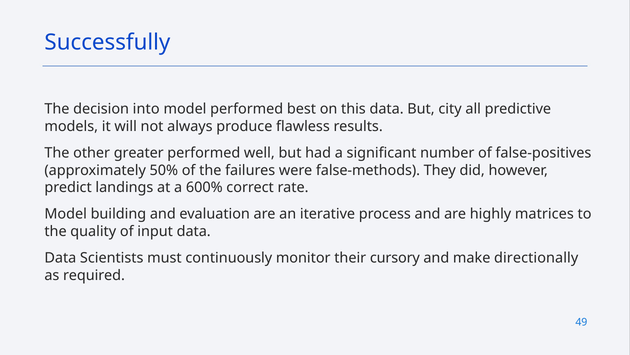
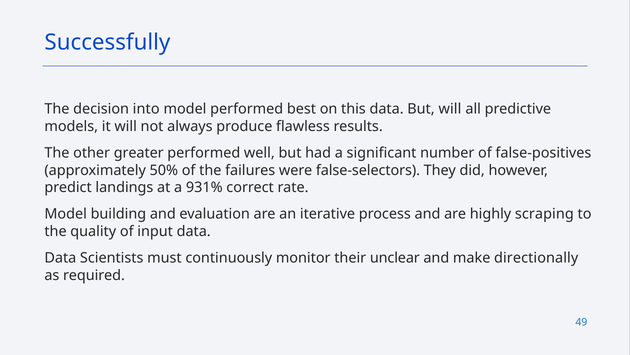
But city: city -> will
false-methods: false-methods -> false-selectors
600%: 600% -> 931%
matrices: matrices -> scraping
cursory: cursory -> unclear
